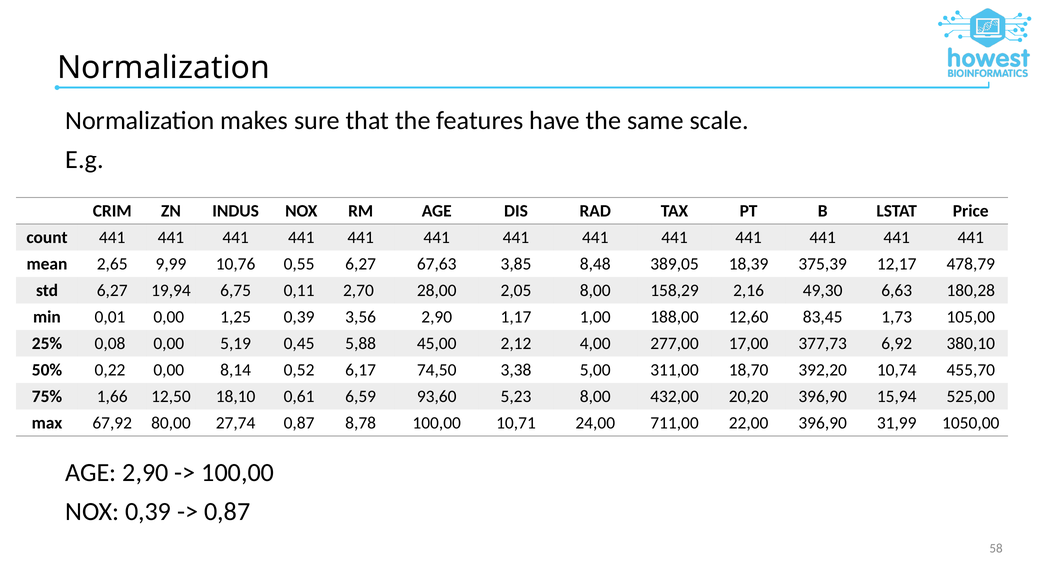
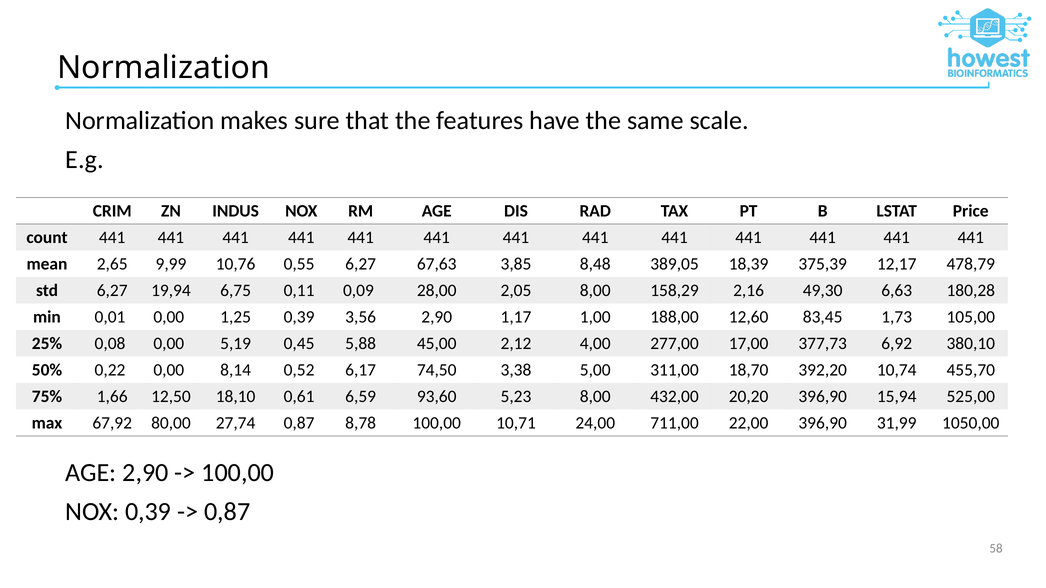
2,70: 2,70 -> 0,09
